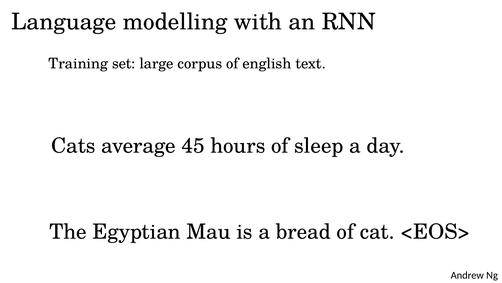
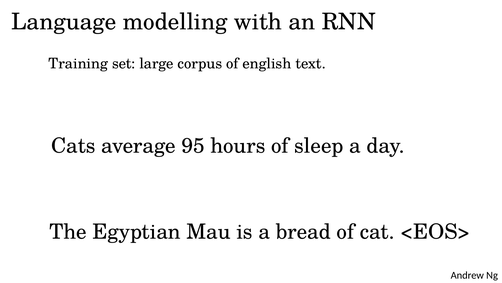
45: 45 -> 95
